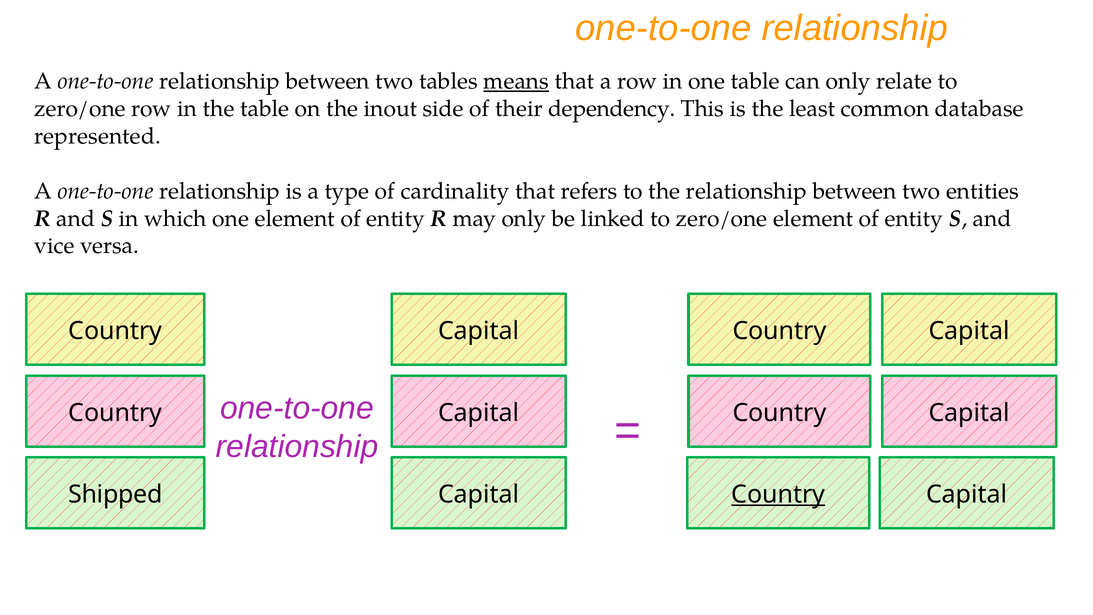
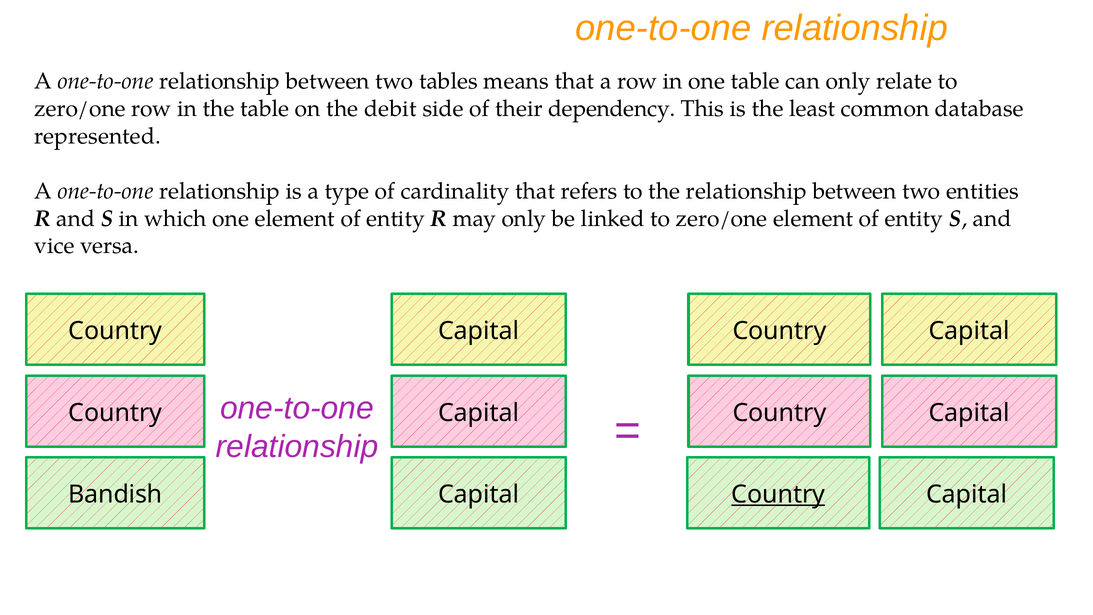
means underline: present -> none
inout: inout -> debit
Shipped: Shipped -> Bandish
